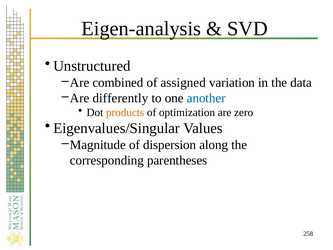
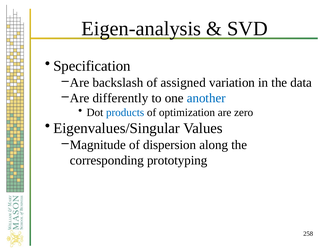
Unstructured: Unstructured -> Specification
combined: combined -> backslash
products colour: orange -> blue
parentheses: parentheses -> prototyping
